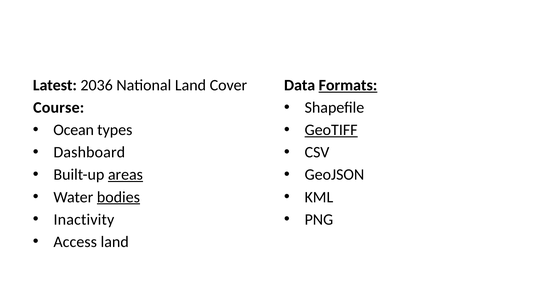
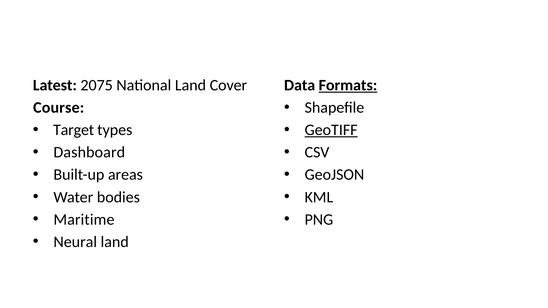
2036: 2036 -> 2075
Ocean: Ocean -> Target
areas underline: present -> none
bodies underline: present -> none
Inactivity: Inactivity -> Maritime
Access: Access -> Neural
